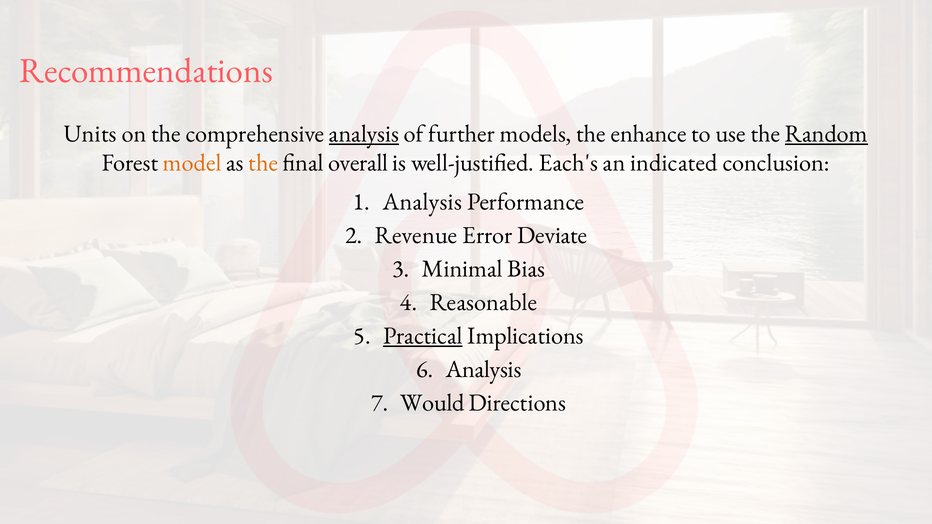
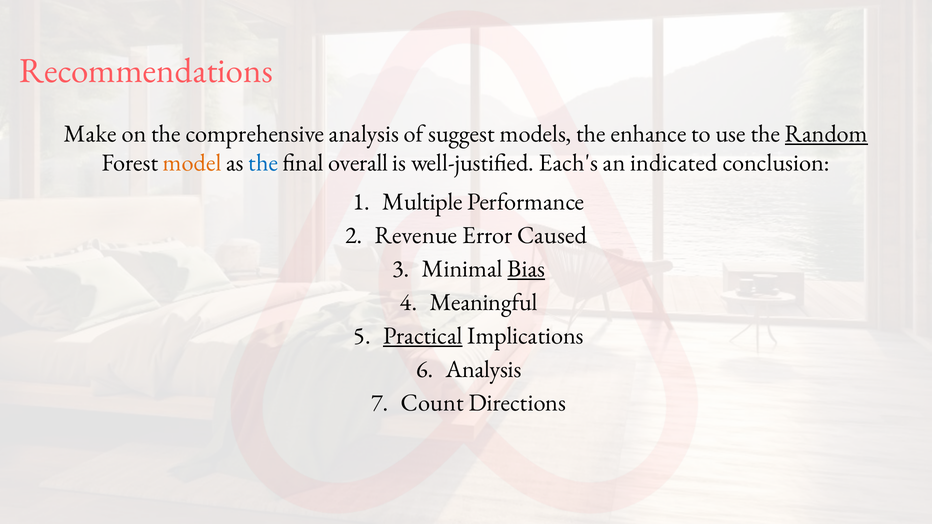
Units: Units -> Make
analysis at (364, 134) underline: present -> none
further: further -> suggest
the at (263, 163) colour: orange -> blue
Analysis at (422, 202): Analysis -> Multiple
Deviate: Deviate -> Caused
Bias underline: none -> present
Reasonable: Reasonable -> Meaningful
Would: Would -> Count
